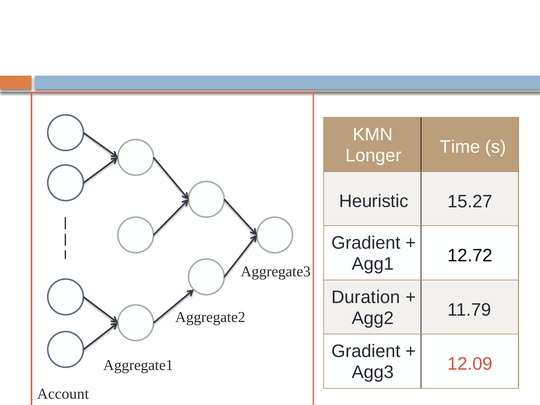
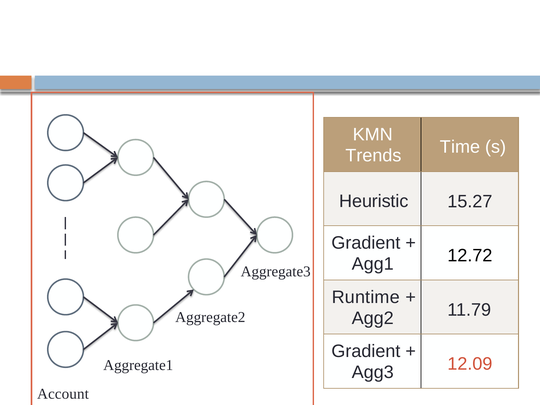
Longer: Longer -> Trends
Duration: Duration -> Runtime
